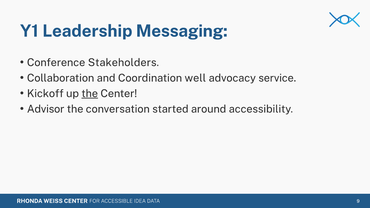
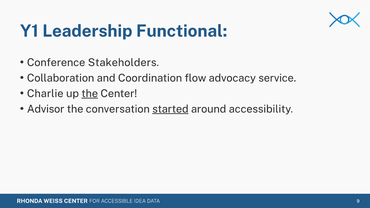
Messaging: Messaging -> Functional
well: well -> flow
Kickoff: Kickoff -> Charlie
started underline: none -> present
